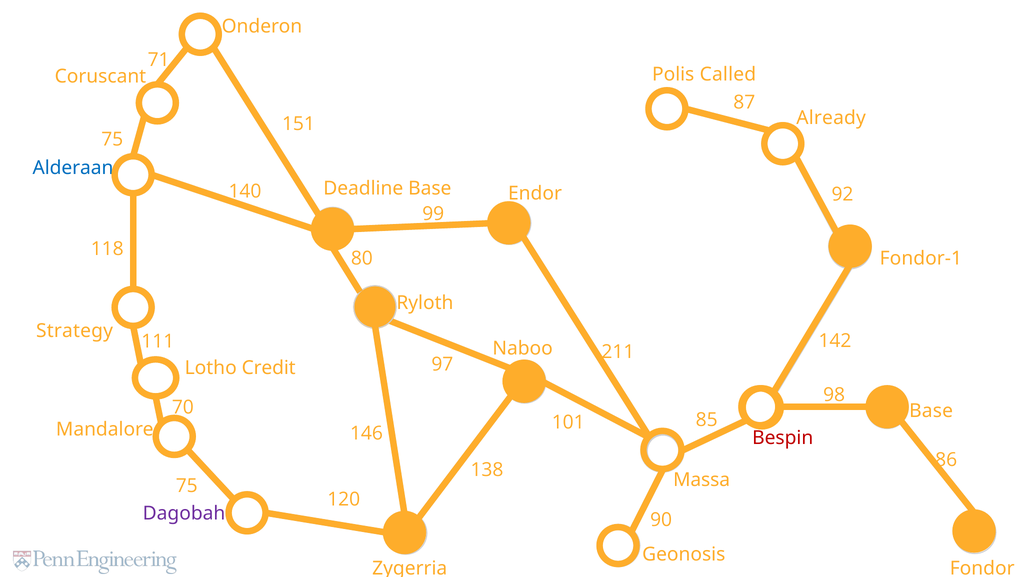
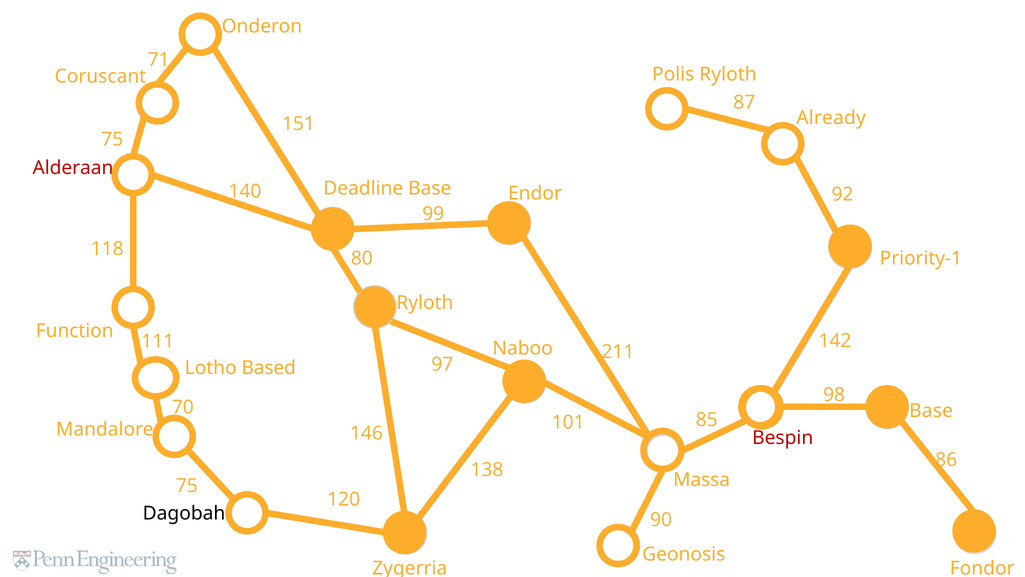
Called at (728, 74): Called -> Ryloth
Alderaan colour: blue -> red
Fondor-1: Fondor-1 -> Priority-1
Strategy: Strategy -> Function
Credit: Credit -> Based
Dagobah colour: purple -> black
